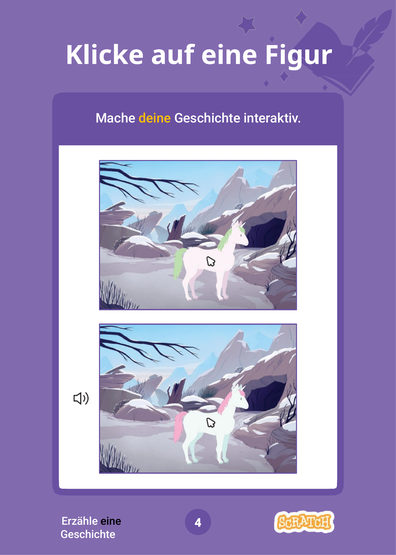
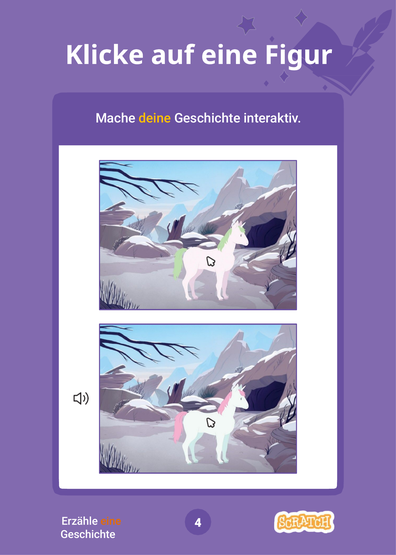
eine at (111, 521) colour: black -> orange
